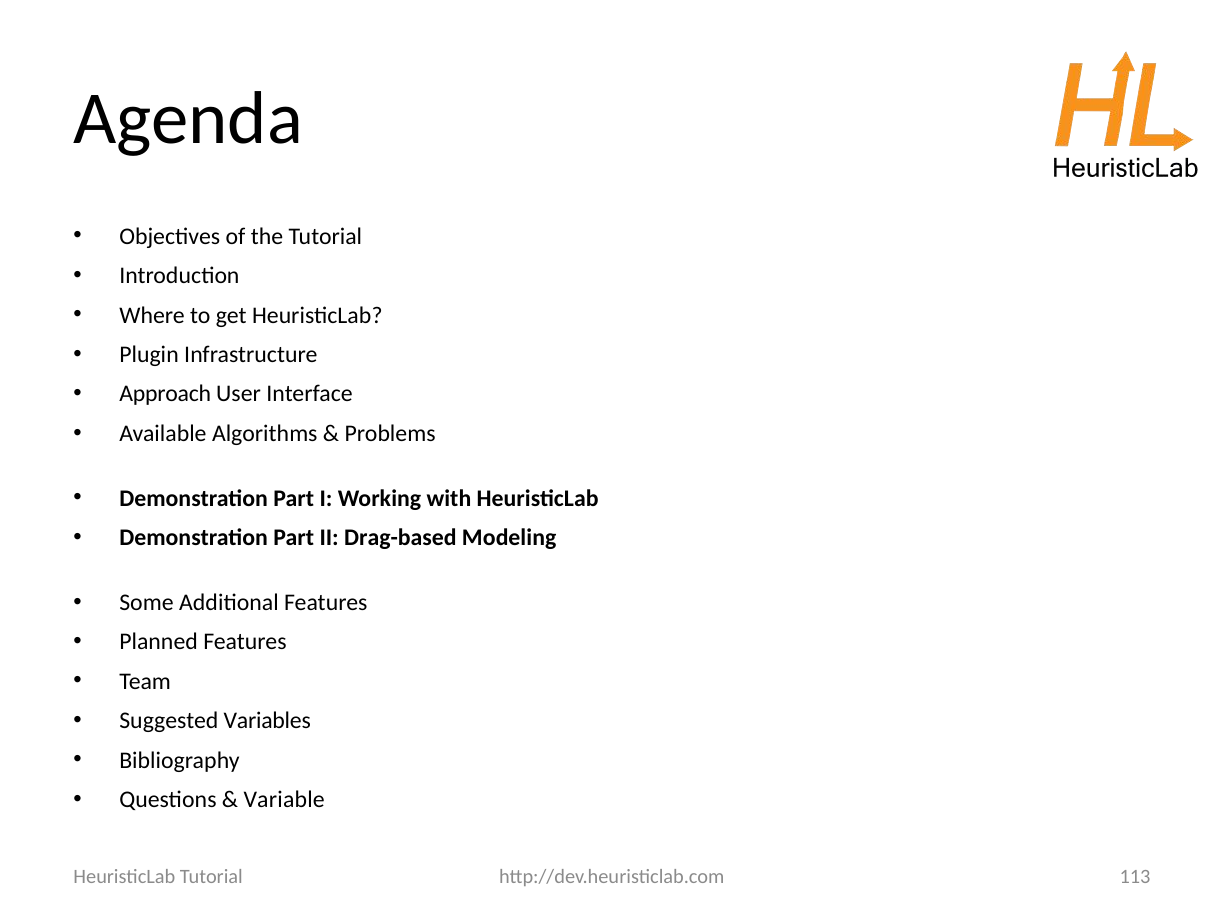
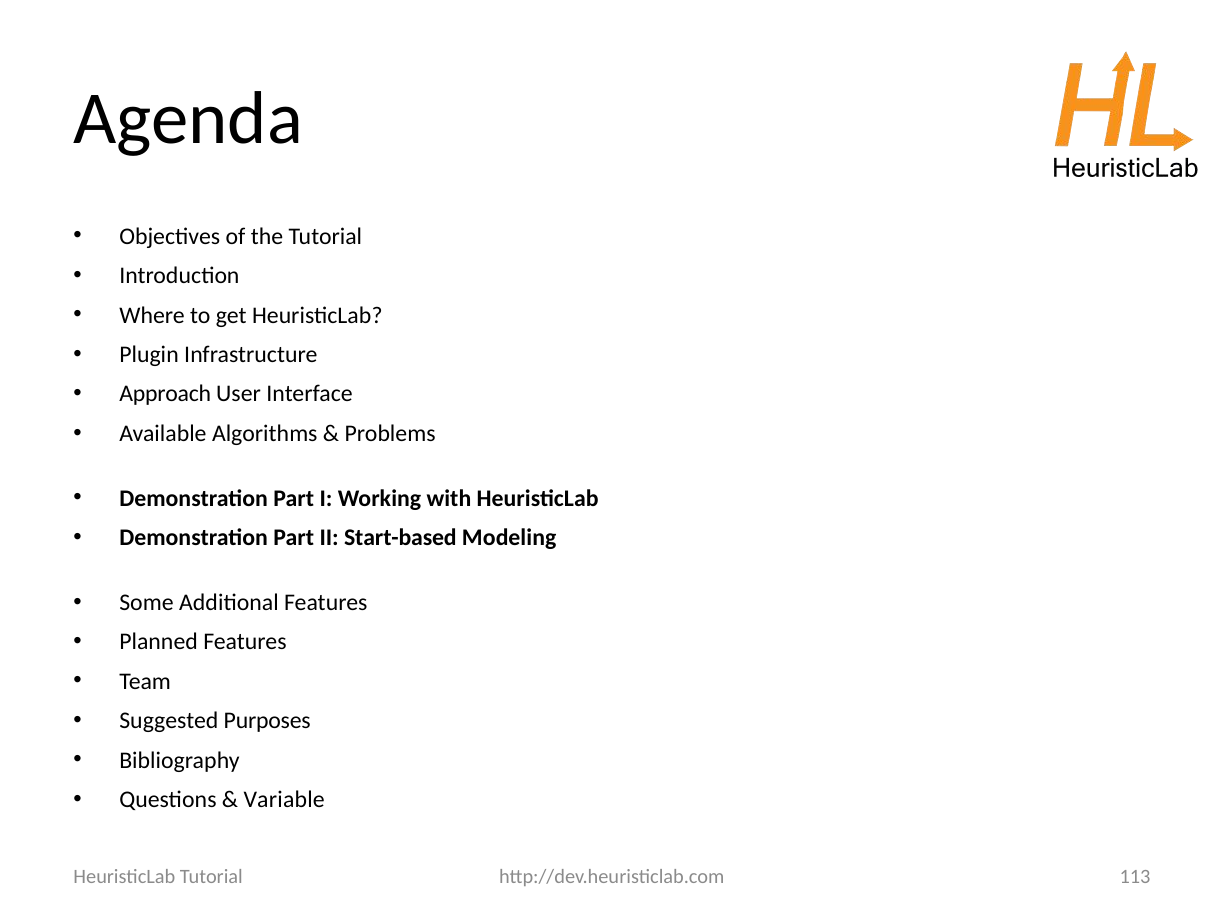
Drag-based: Drag-based -> Start-based
Variables: Variables -> Purposes
